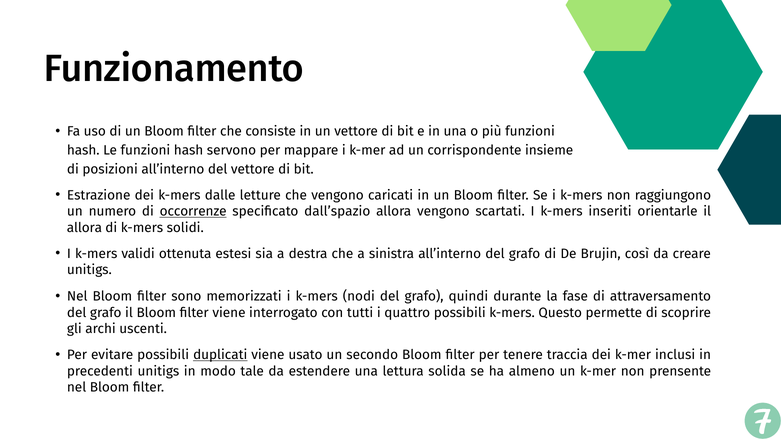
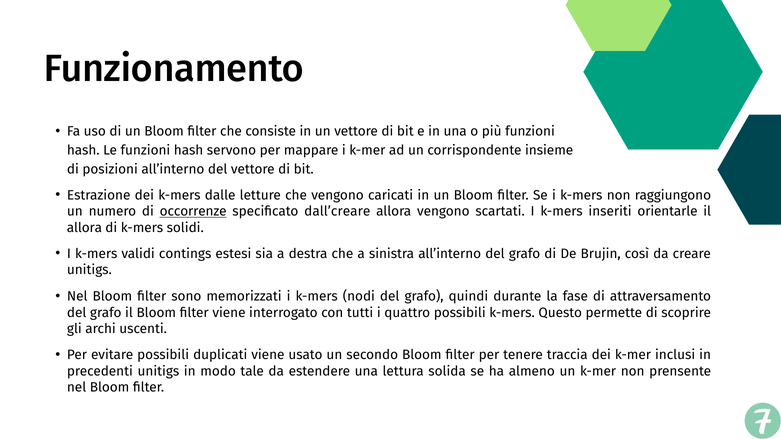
dall’spazio: dall’spazio -> dall’creare
ottenuta: ottenuta -> contings
duplicati underline: present -> none
